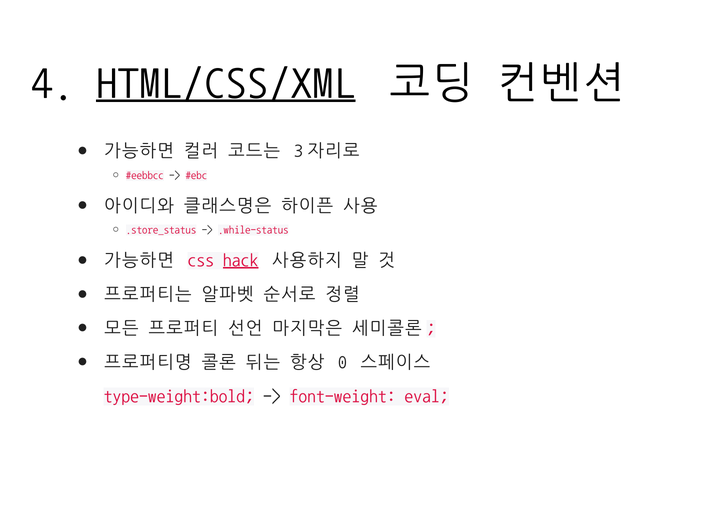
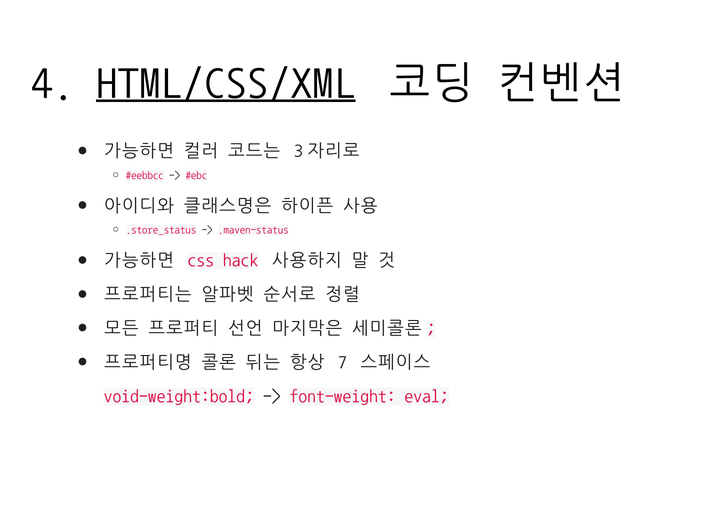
.while-status: .while-status -> .maven-status
hack underline: present -> none
0: 0 -> 7
type-weight:bold: type-weight:bold -> void-weight:bold
